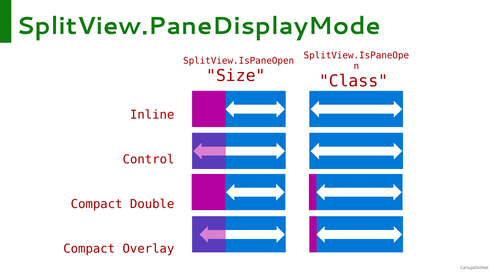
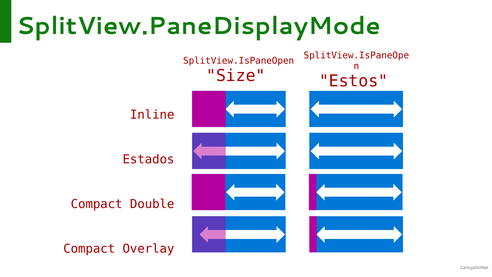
Class: Class -> Estos
Control: Control -> Estados
